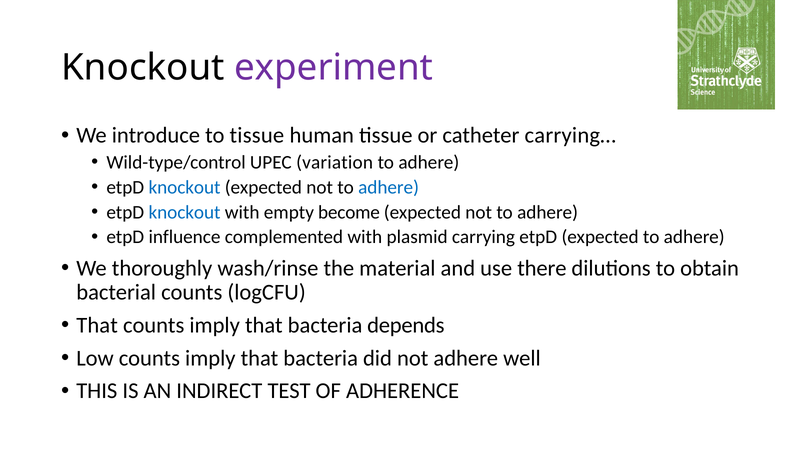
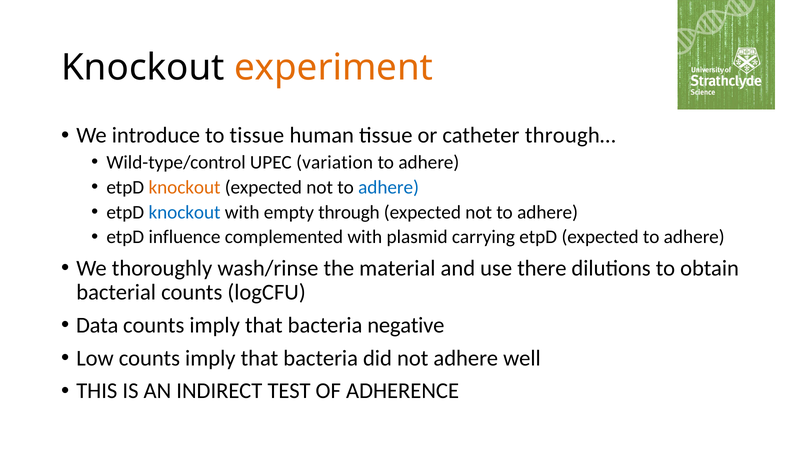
experiment colour: purple -> orange
carrying…: carrying… -> through…
knockout at (185, 187) colour: blue -> orange
become: become -> through
That at (97, 325): That -> Data
depends: depends -> negative
